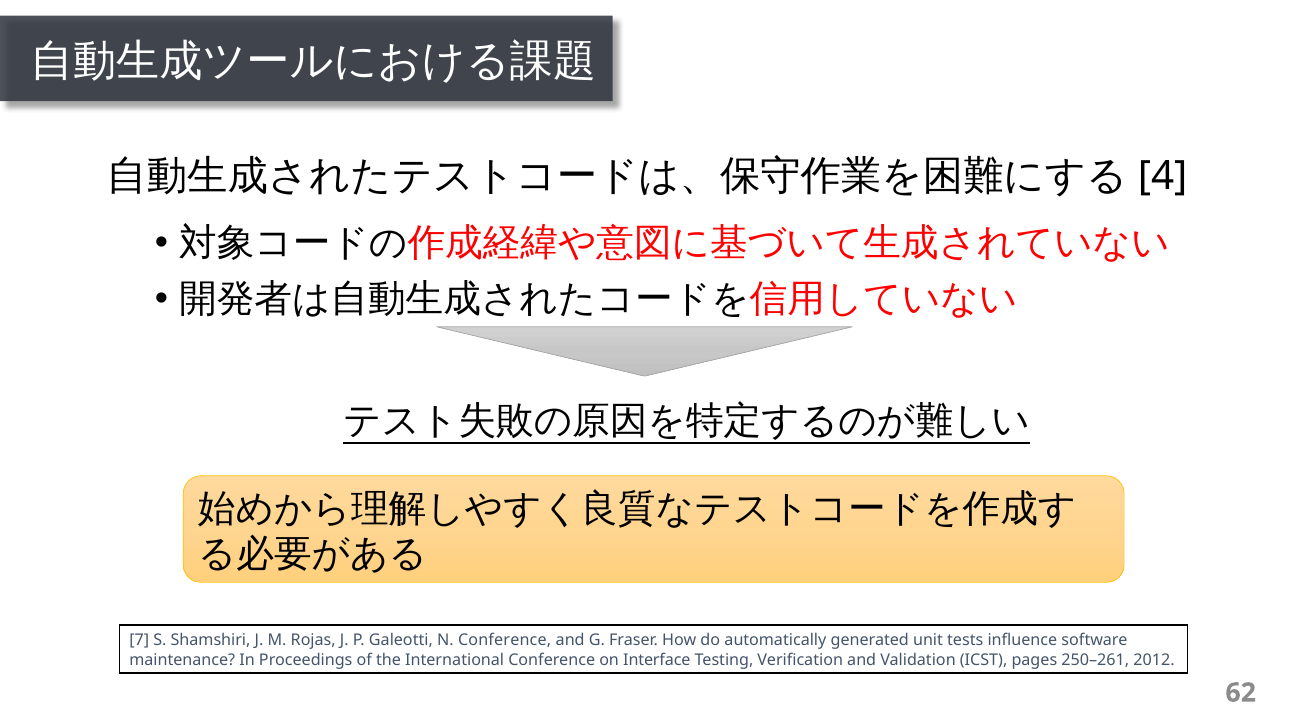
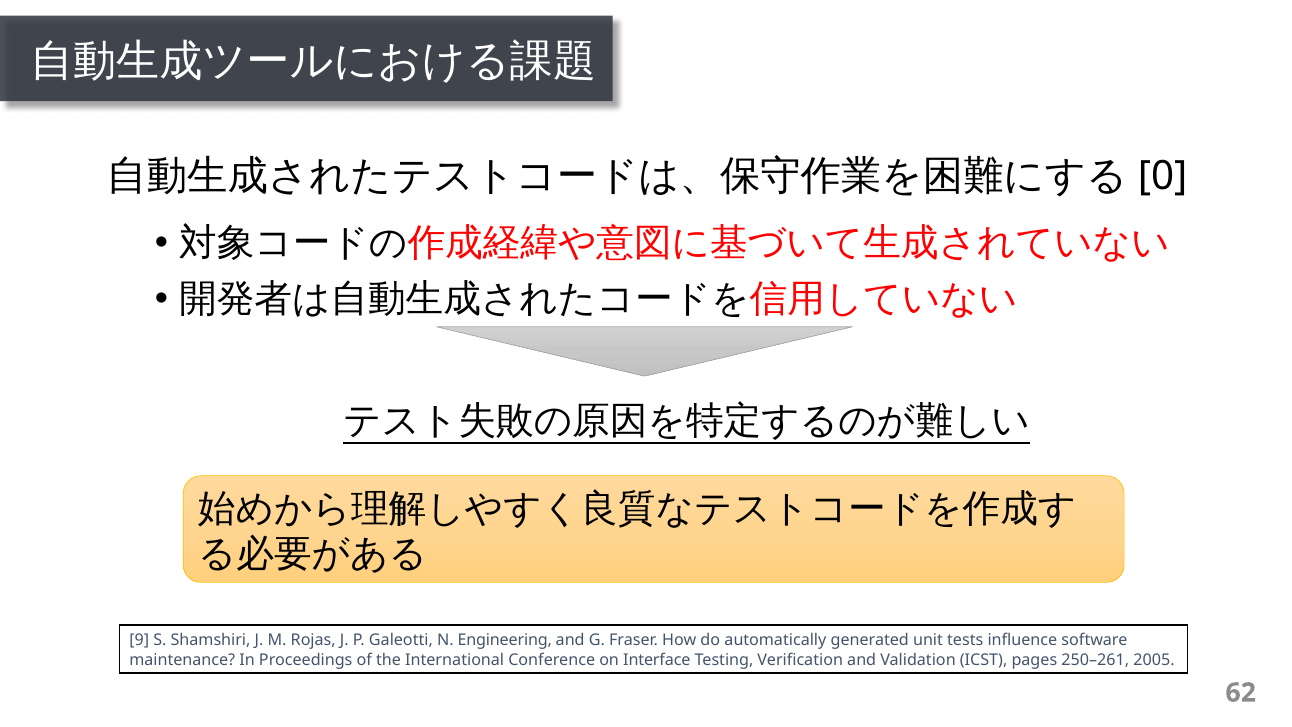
4: 4 -> 0
7: 7 -> 9
N Conference: Conference -> Engineering
2012: 2012 -> 2005
